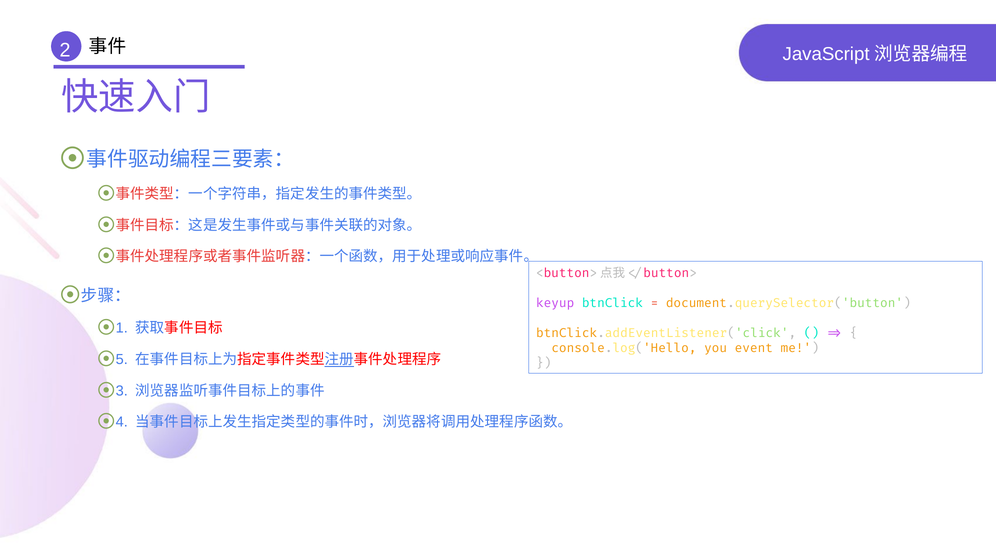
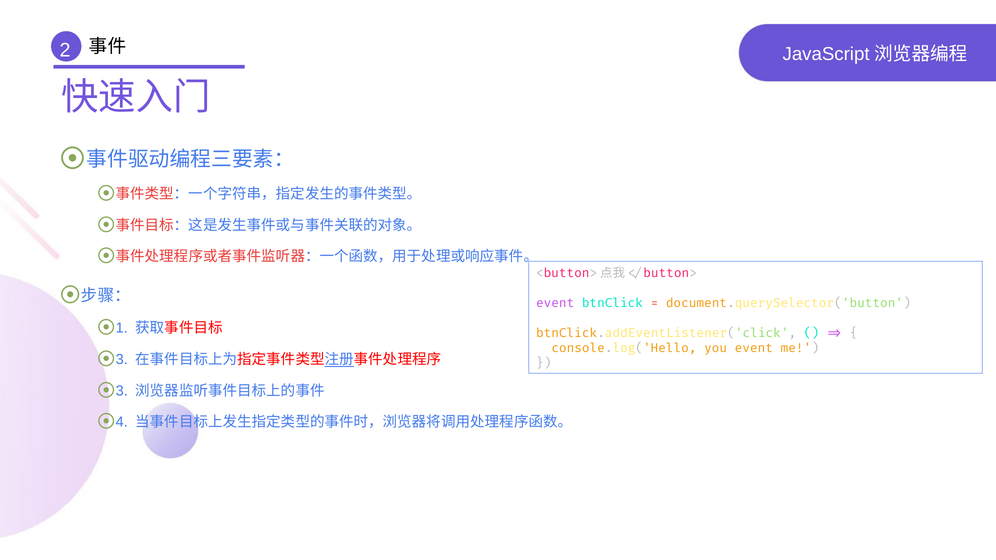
keyup at (555, 303): keyup -> event
5 at (122, 360): 5 -> 3
